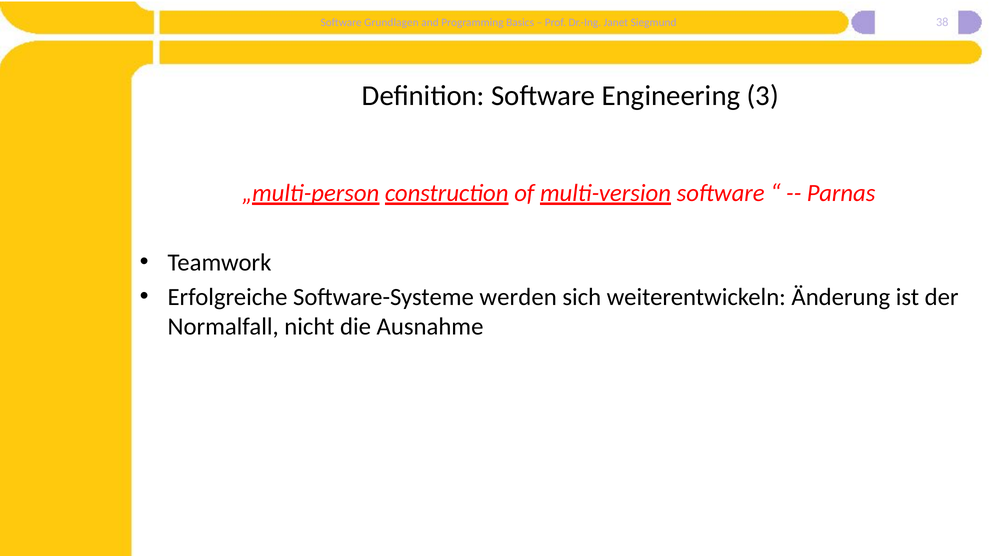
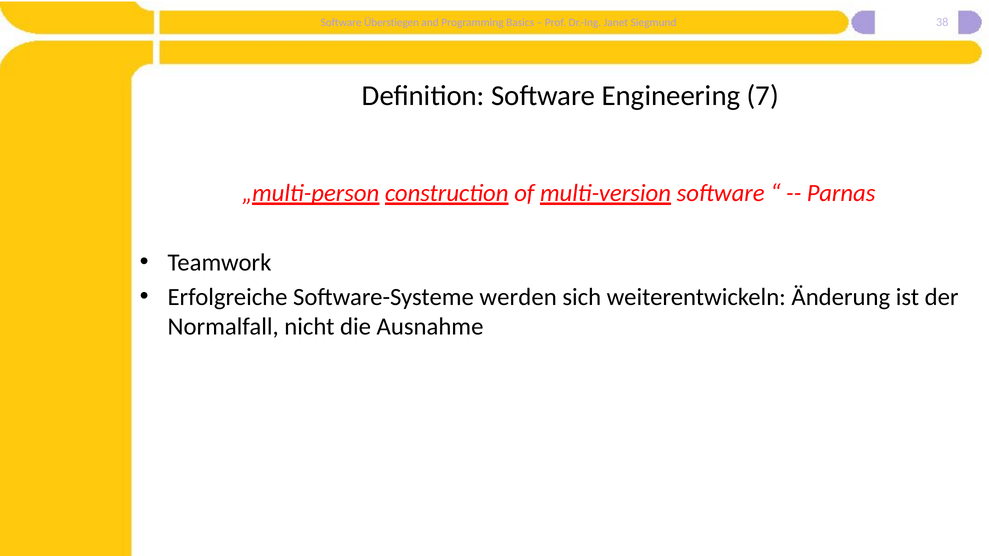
Grundlagen: Grundlagen -> Überstiegen
3: 3 -> 7
